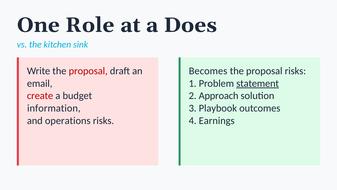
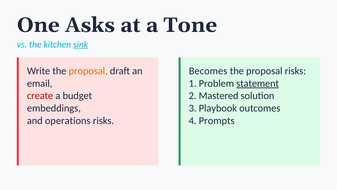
Role: Role -> Asks
Does: Does -> Tone
sink underline: none -> present
proposal at (88, 71) colour: red -> orange
Approach: Approach -> Mastered
information: information -> embeddings
Earnings: Earnings -> Prompts
